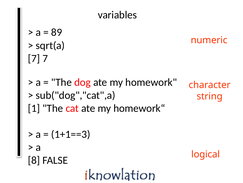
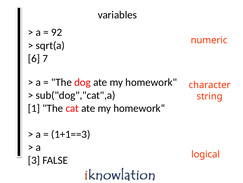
89: 89 -> 92
7 at (34, 58): 7 -> 6
8: 8 -> 3
